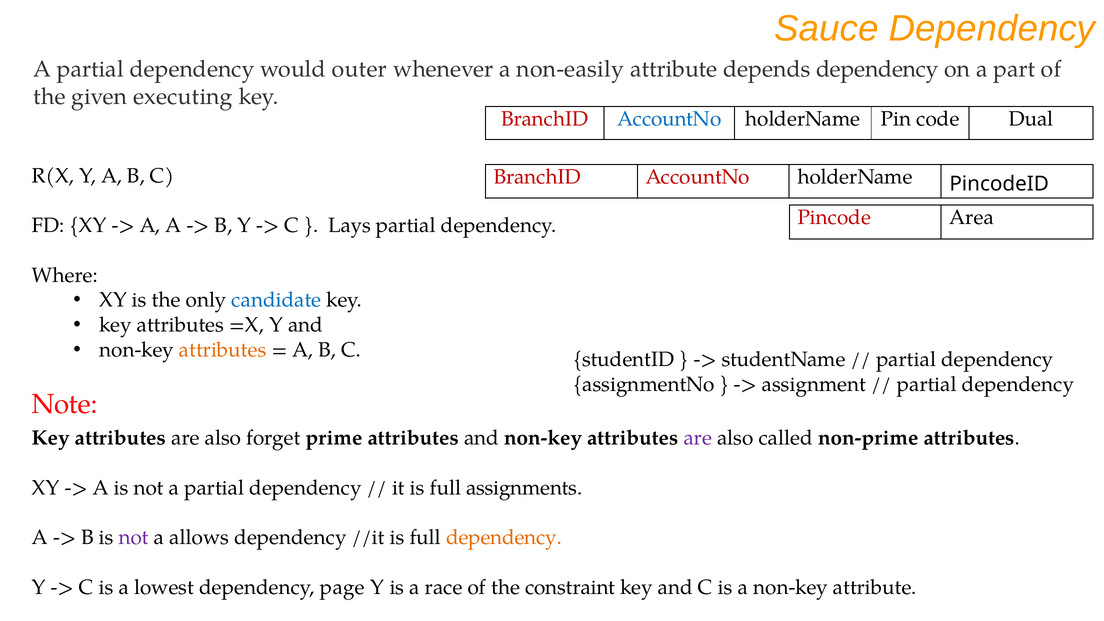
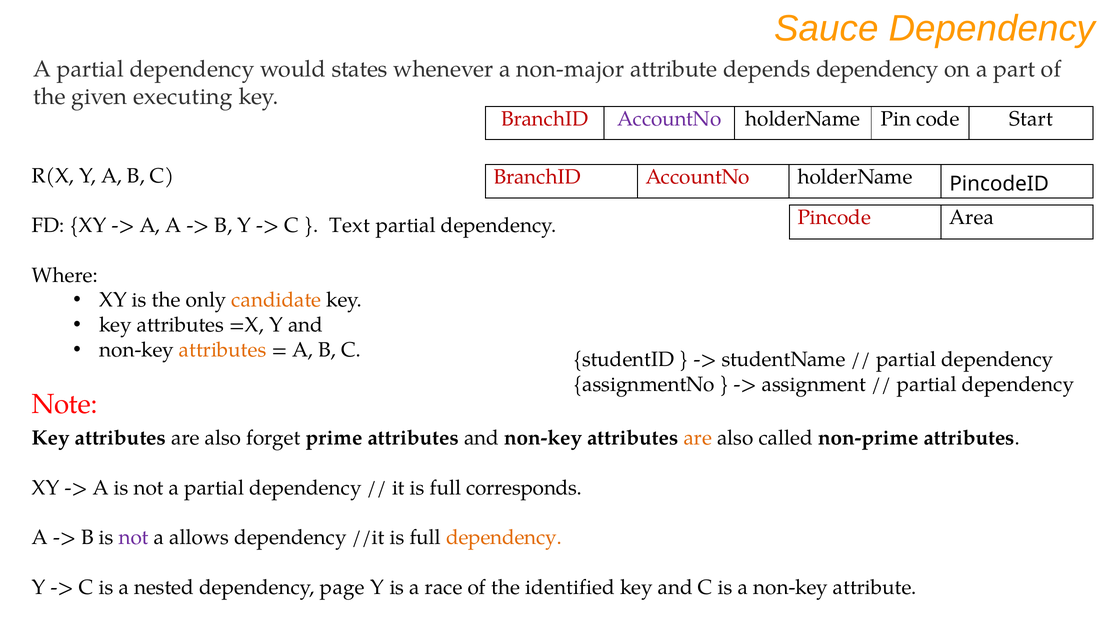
outer: outer -> states
non-easily: non-easily -> non-major
AccountNo at (669, 119) colour: blue -> purple
Dual: Dual -> Start
Lays: Lays -> Text
candidate colour: blue -> orange
are at (698, 438) colour: purple -> orange
assignments: assignments -> corresponds
lowest: lowest -> nested
constraint: constraint -> identified
